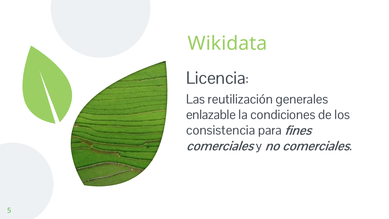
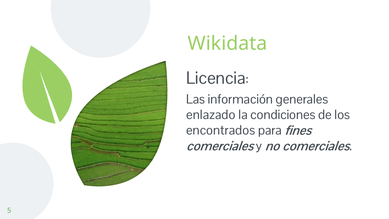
reutilización: reutilización -> información
enlazable: enlazable -> enlazado
consistencia: consistencia -> encontrados
